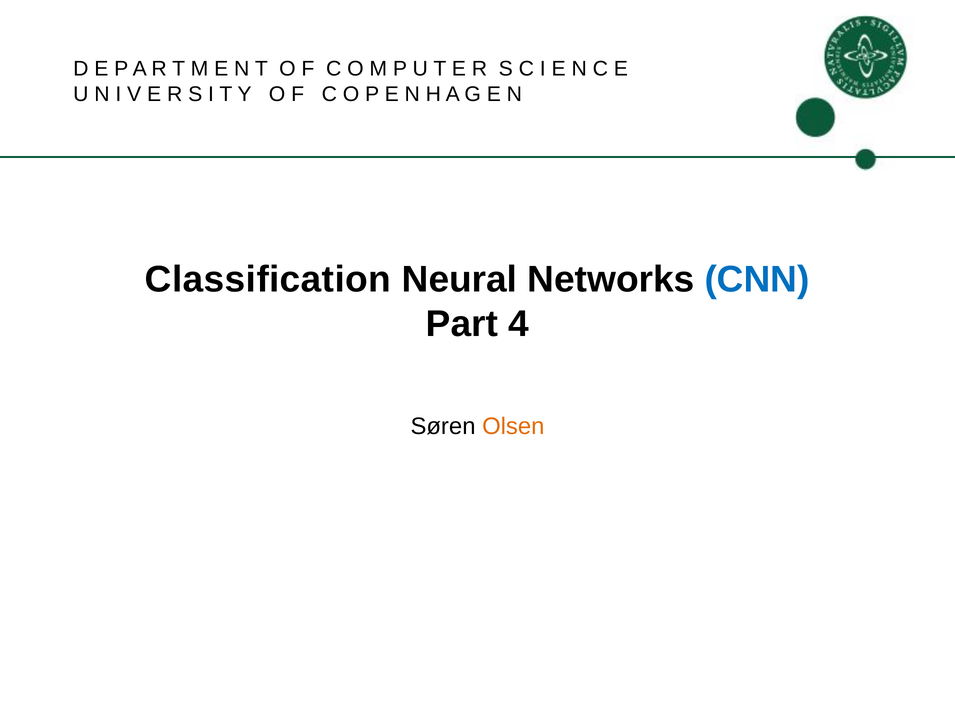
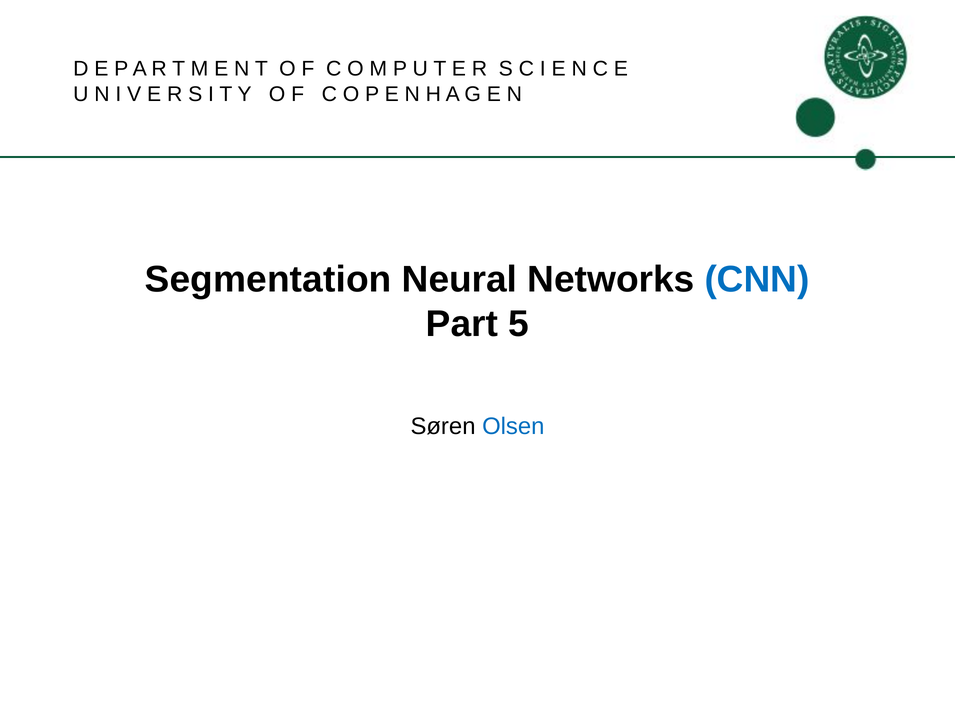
Classification: Classification -> Segmentation
4: 4 -> 5
Olsen colour: orange -> blue
